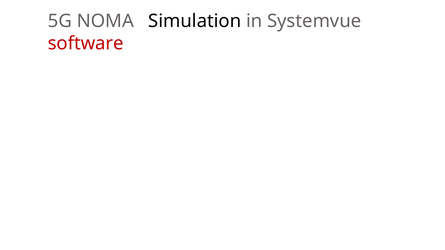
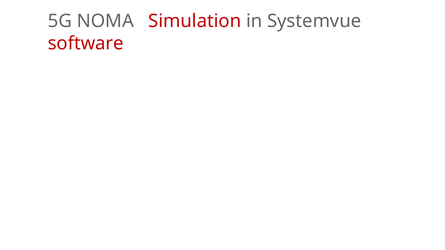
Simulation colour: black -> red
